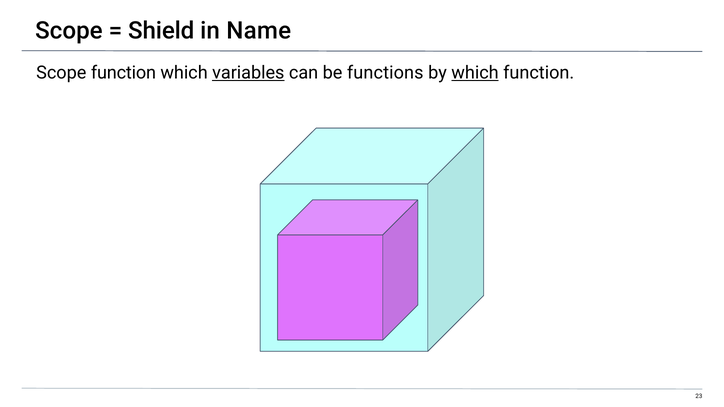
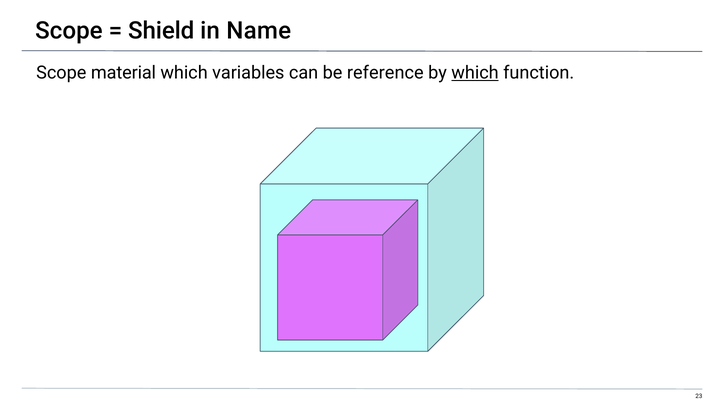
Scope function: function -> material
variables underline: present -> none
functions: functions -> reference
